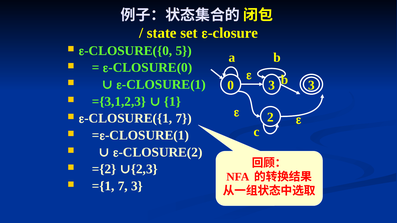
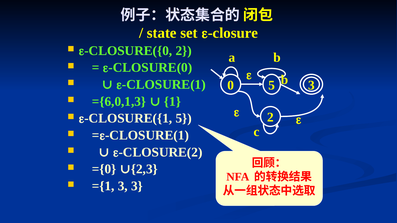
5 at (184, 51): 5 -> 2
0 3: 3 -> 5
={3,1,2,3: ={3,1,2,3 -> ={6,0,1,3
7 at (184, 119): 7 -> 5
={2: ={2 -> ={0
={1 7: 7 -> 3
